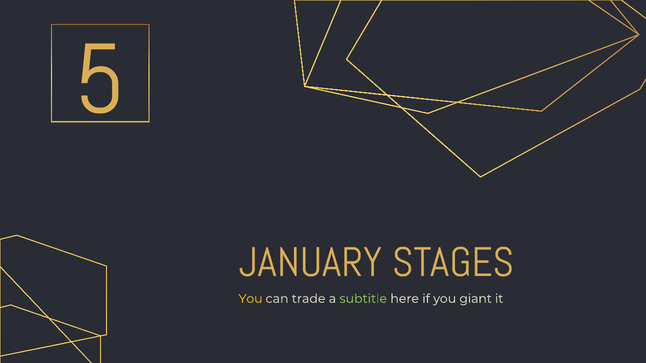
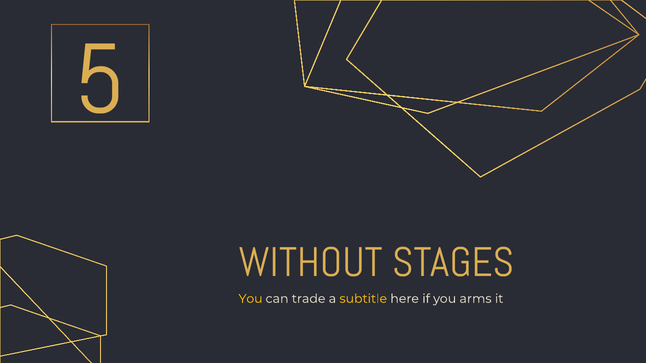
JANUARY: JANUARY -> WITHOUT
subtitle colour: light green -> yellow
giant: giant -> arms
